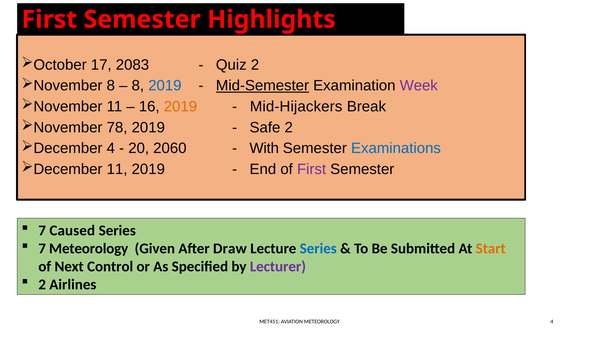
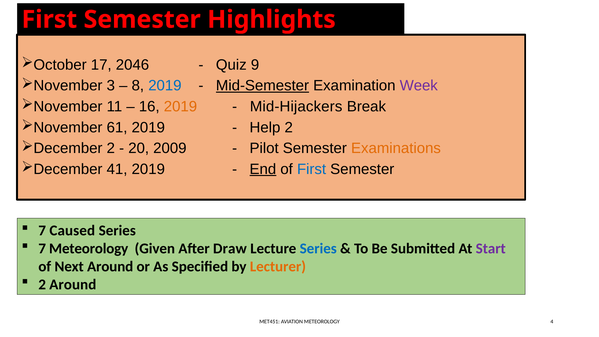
2083: 2083 -> 2046
Quiz 2: 2 -> 9
8 at (111, 86): 8 -> 3
78: 78 -> 61
Safe: Safe -> Help
4 at (111, 148): 4 -> 2
2060: 2060 -> 2009
With: With -> Pilot
Examinations colour: blue -> orange
11 at (117, 169): 11 -> 41
End underline: none -> present
First at (312, 169) colour: purple -> blue
Start colour: orange -> purple
Next Control: Control -> Around
Lecturer colour: purple -> orange
2 Airlines: Airlines -> Around
